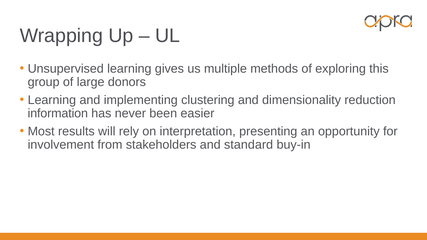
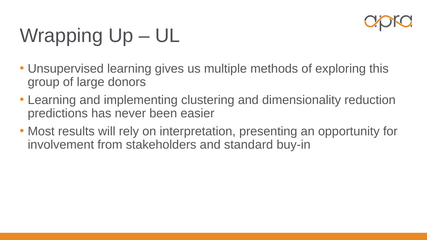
information: information -> predictions
